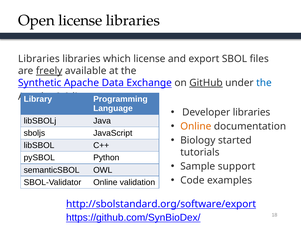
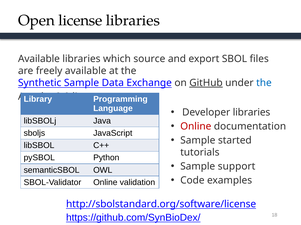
Libraries at (39, 59): Libraries -> Available
which license: license -> source
freely underline: present -> none
Synthetic Apache: Apache -> Sample
Online at (196, 127) colour: orange -> red
Biology at (198, 141): Biology -> Sample
http://sbolstandard.org/software/export: http://sbolstandard.org/software/export -> http://sbolstandard.org/software/license
